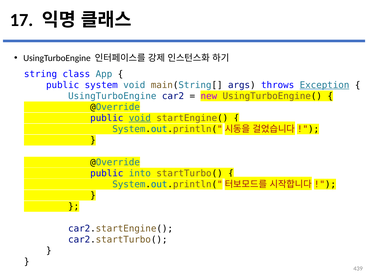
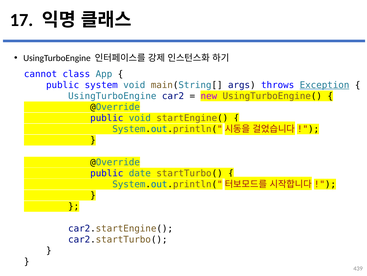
string: string -> cannot
void at (140, 118) underline: present -> none
into: into -> date
